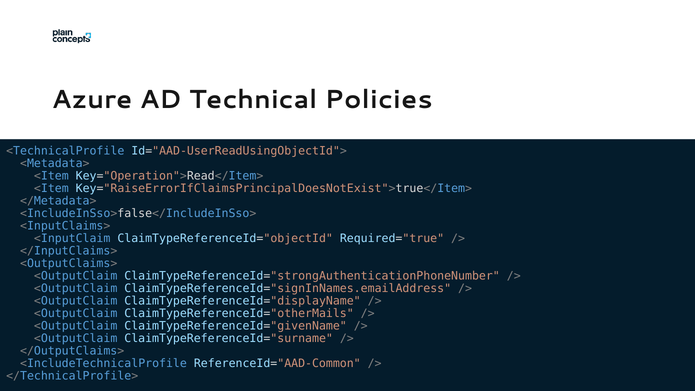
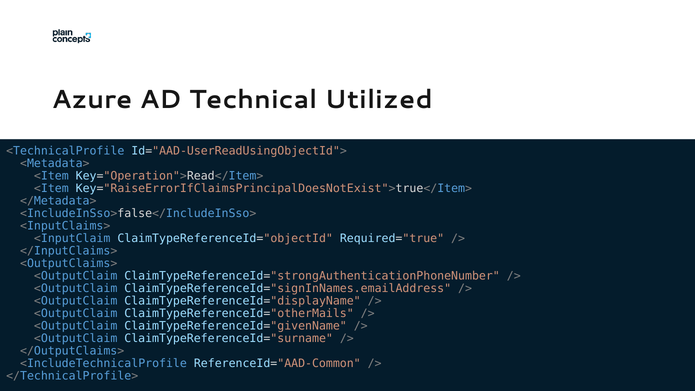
Policies: Policies -> Utilized
